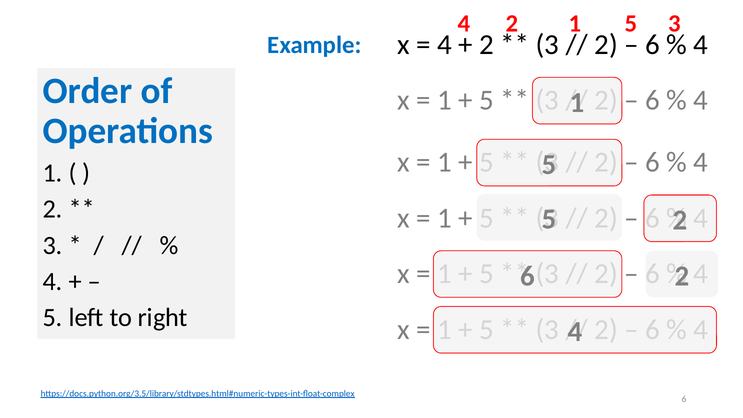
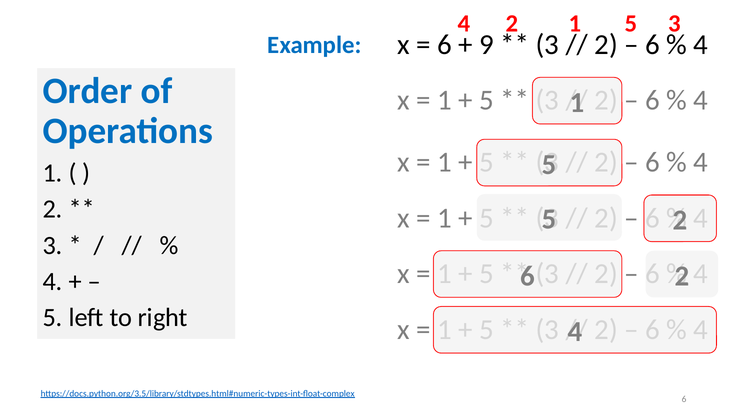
4 at (445, 45): 4 -> 6
2 at (487, 45): 2 -> 9
